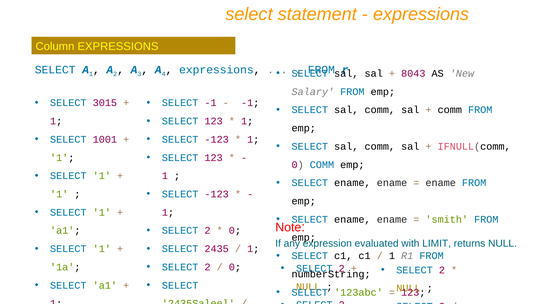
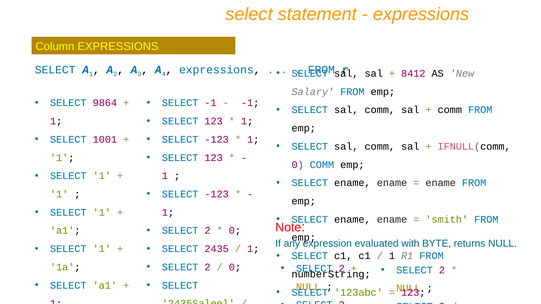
8043: 8043 -> 8412
3015: 3015 -> 9864
LIMIT: LIMIT -> BYTE
